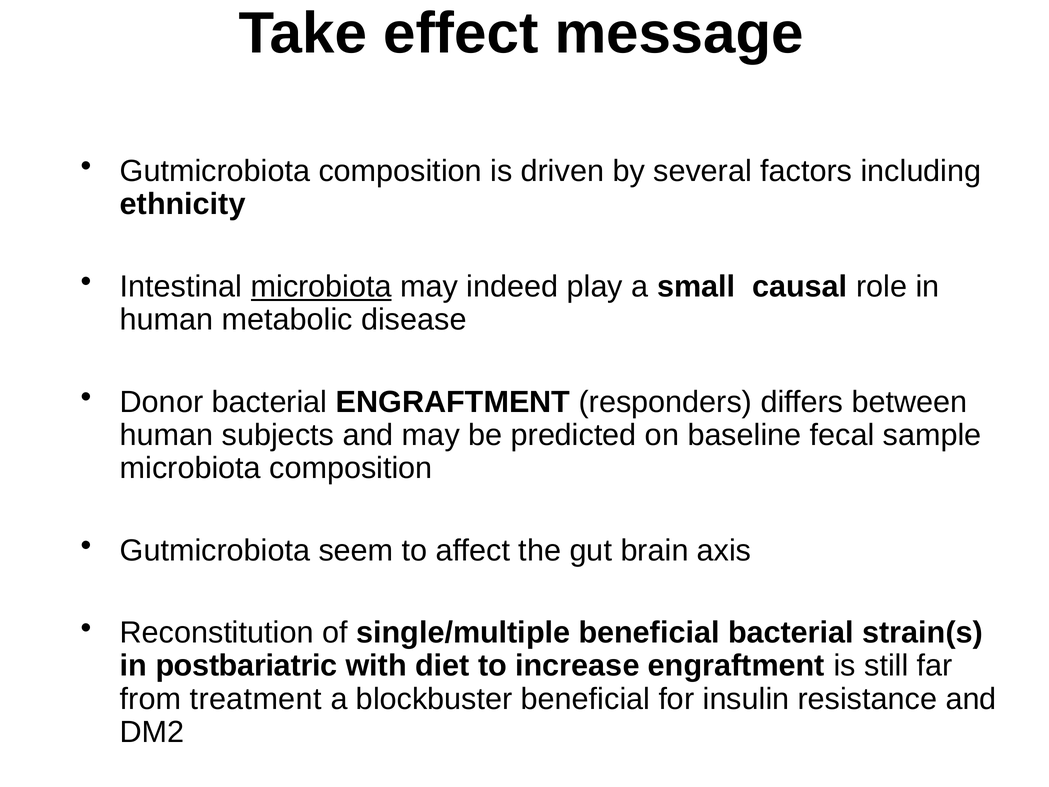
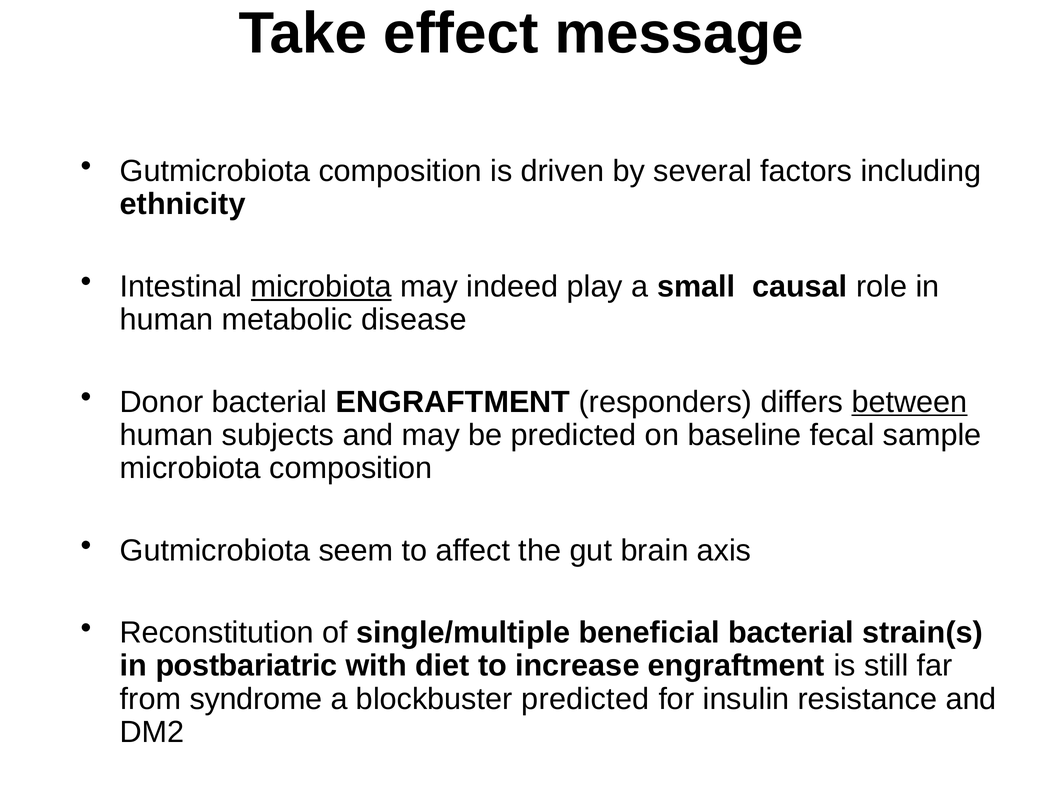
between underline: none -> present
treatment: treatment -> syndrome
blockbuster beneficial: beneficial -> predicted
